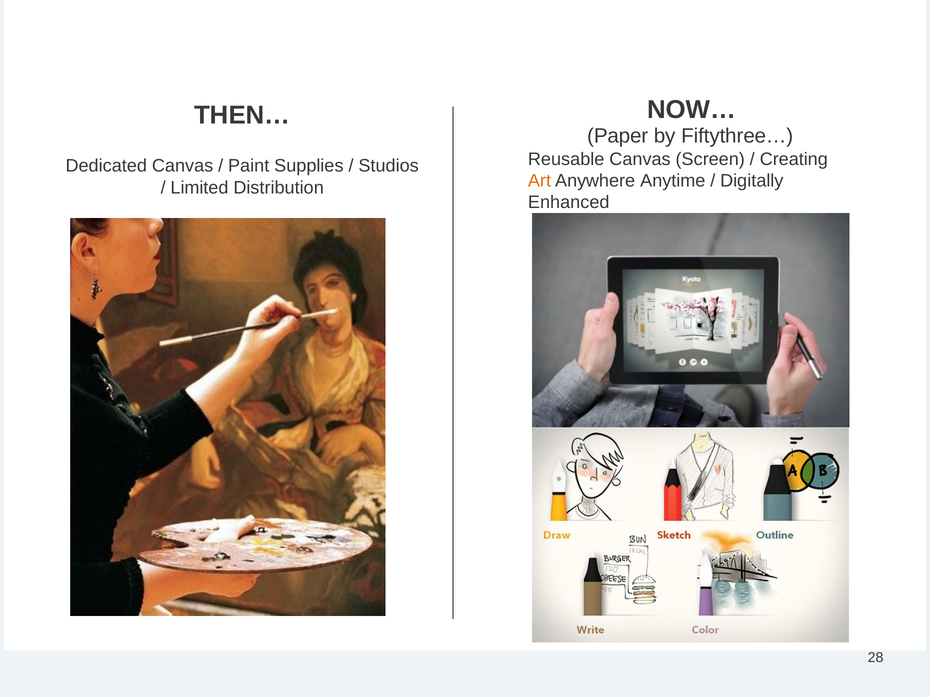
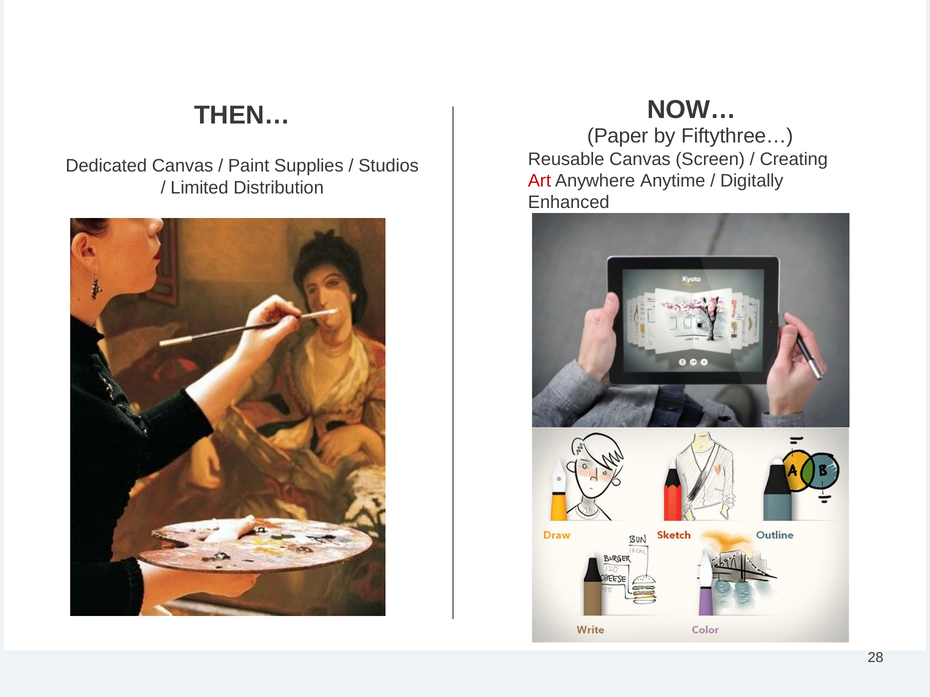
Art colour: orange -> red
